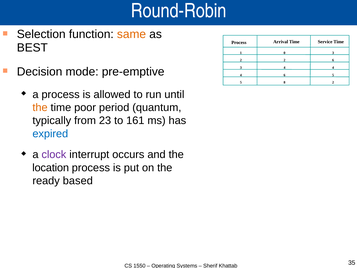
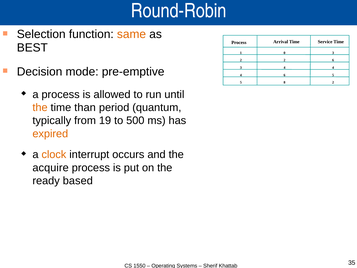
poor: poor -> than
23: 23 -> 19
161: 161 -> 500
expired colour: blue -> orange
clock colour: purple -> orange
location: location -> acquire
